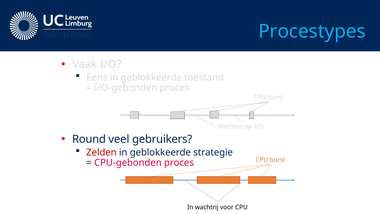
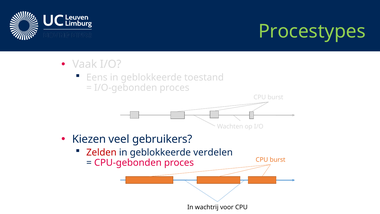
Procestypes colour: light blue -> light green
Round: Round -> Kiezen
strategie: strategie -> verdelen
